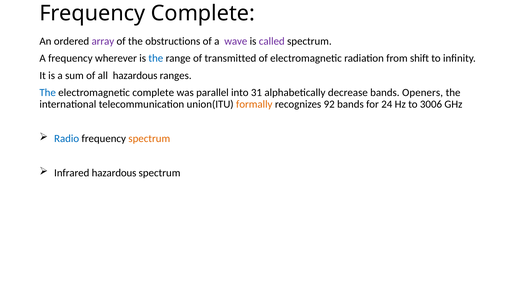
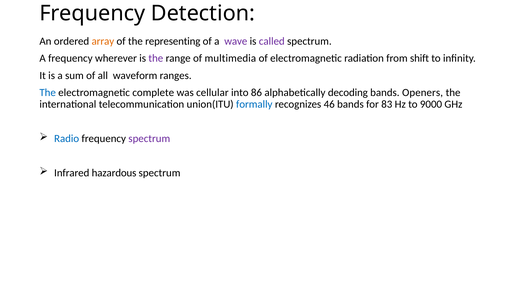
Frequency Complete: Complete -> Detection
array colour: purple -> orange
obstructions: obstructions -> representing
the at (156, 58) colour: blue -> purple
transmitted: transmitted -> multimedia
all hazardous: hazardous -> waveform
parallel: parallel -> cellular
31: 31 -> 86
decrease: decrease -> decoding
formally colour: orange -> blue
92: 92 -> 46
24: 24 -> 83
3006: 3006 -> 9000
spectrum at (149, 139) colour: orange -> purple
